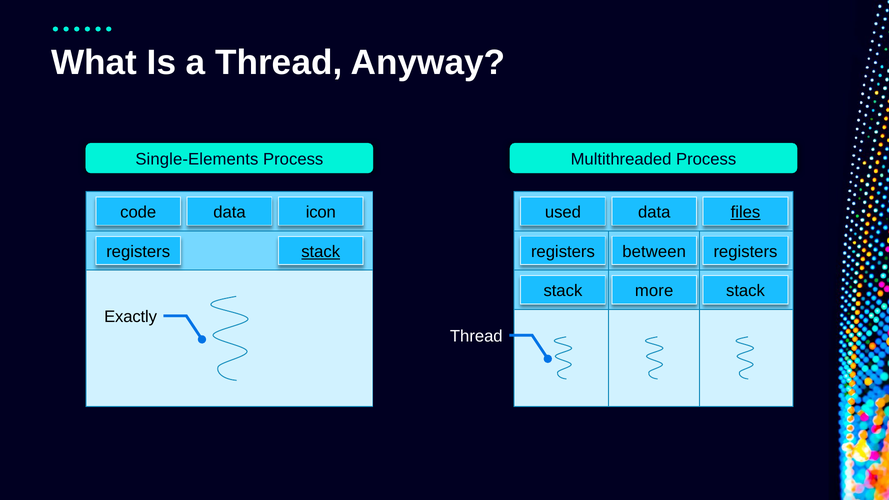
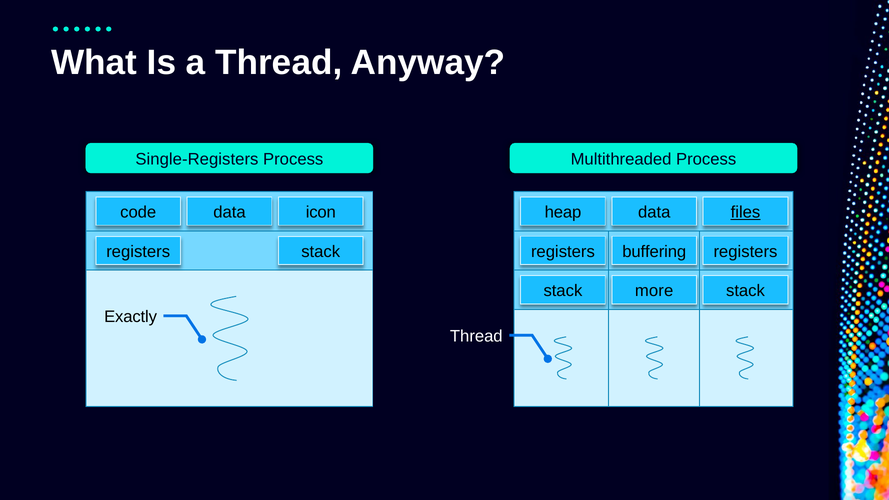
Single-Elements: Single-Elements -> Single-Registers
used: used -> heap
stack at (321, 252) underline: present -> none
between: between -> buffering
